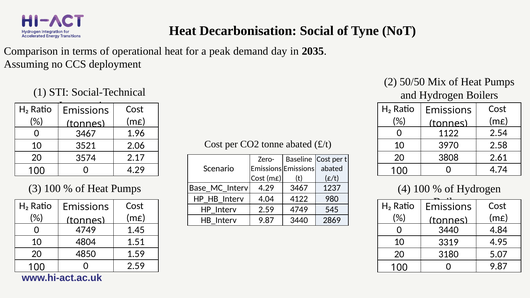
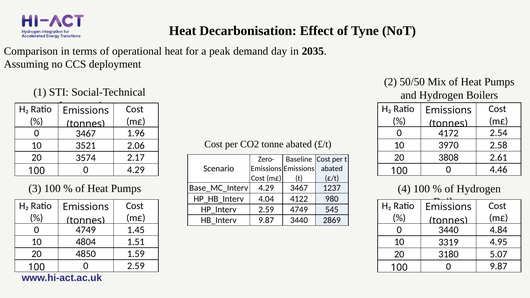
Social: Social -> Effect
1122: 1122 -> 4172
4.74: 4.74 -> 4.46
